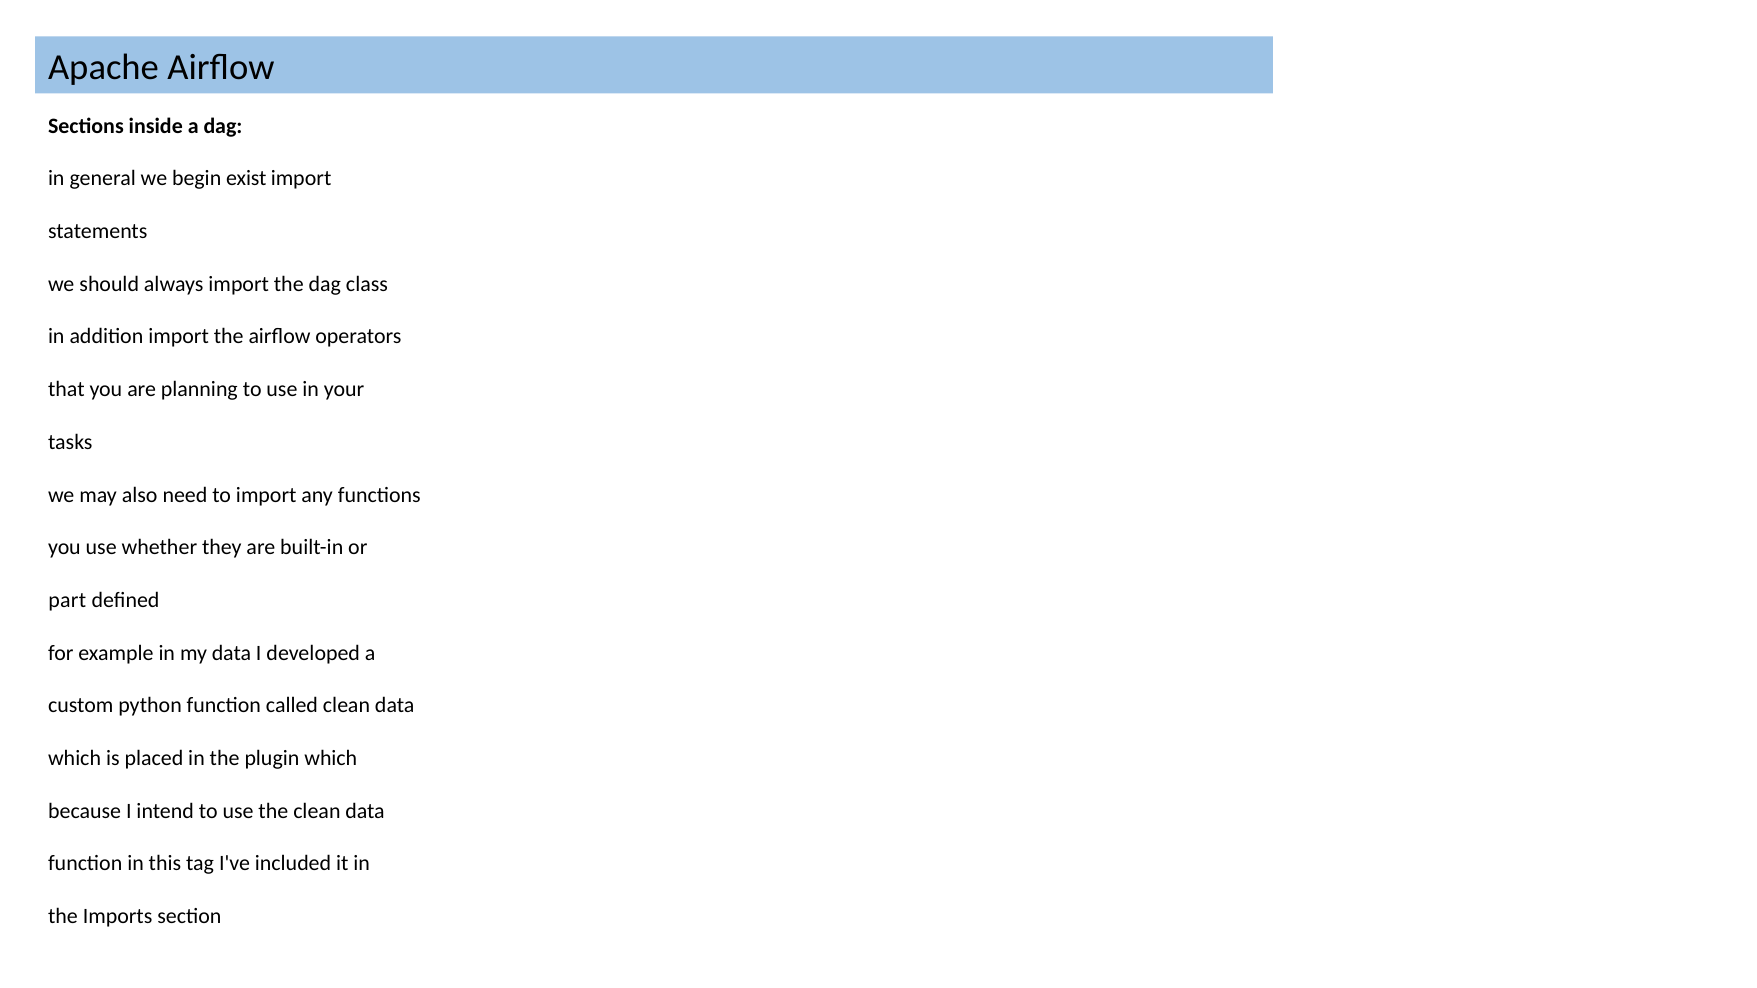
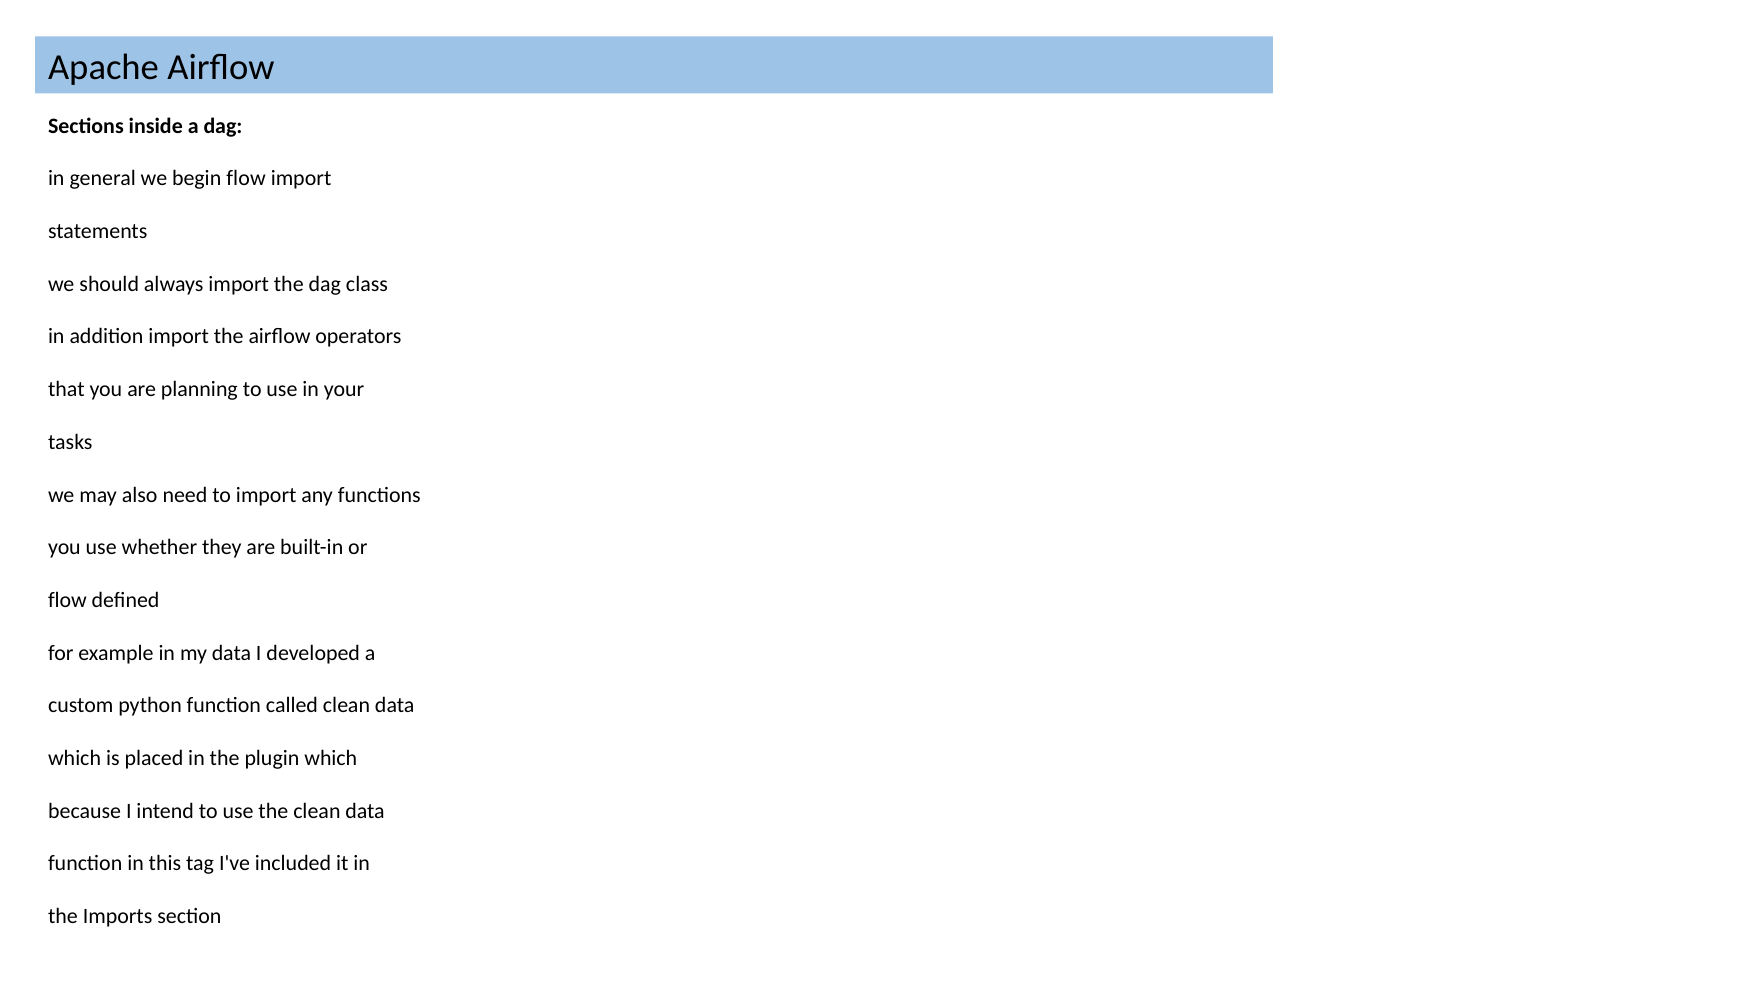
begin exist: exist -> flow
part at (67, 600): part -> flow
